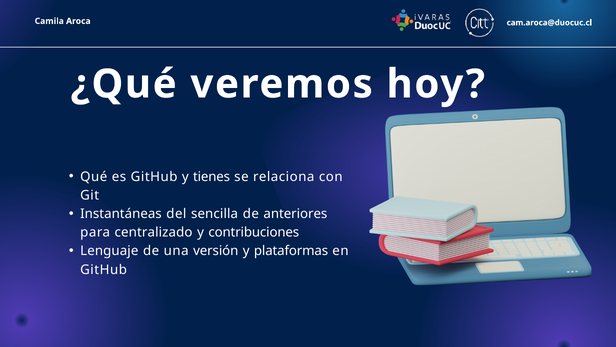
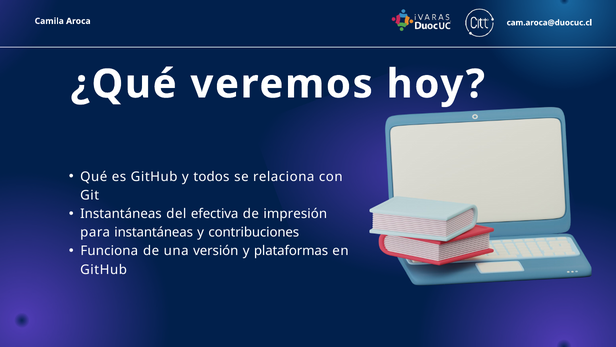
tienes: tienes -> todos
sencilla: sencilla -> efectiva
anteriores: anteriores -> impresión
para centralizado: centralizado -> instantáneas
Lenguaje: Lenguaje -> Funciona
